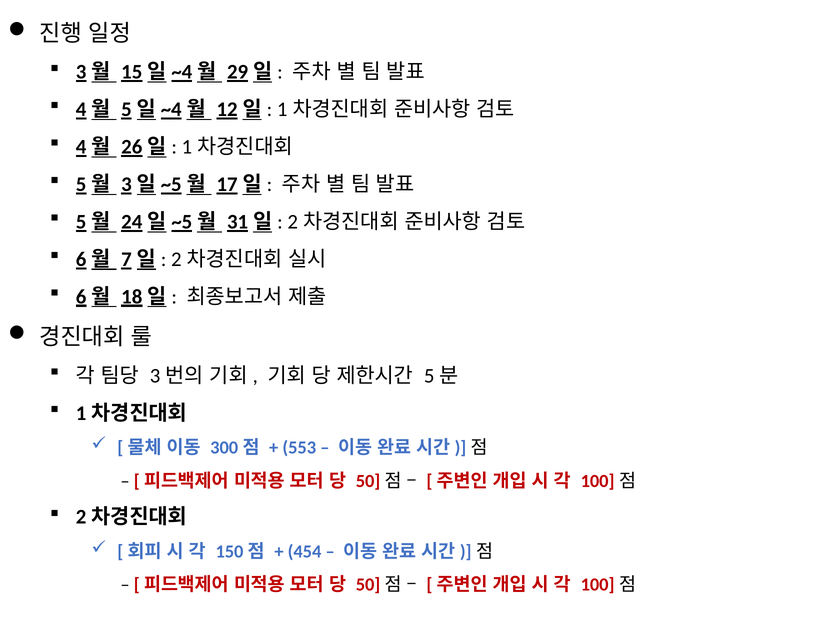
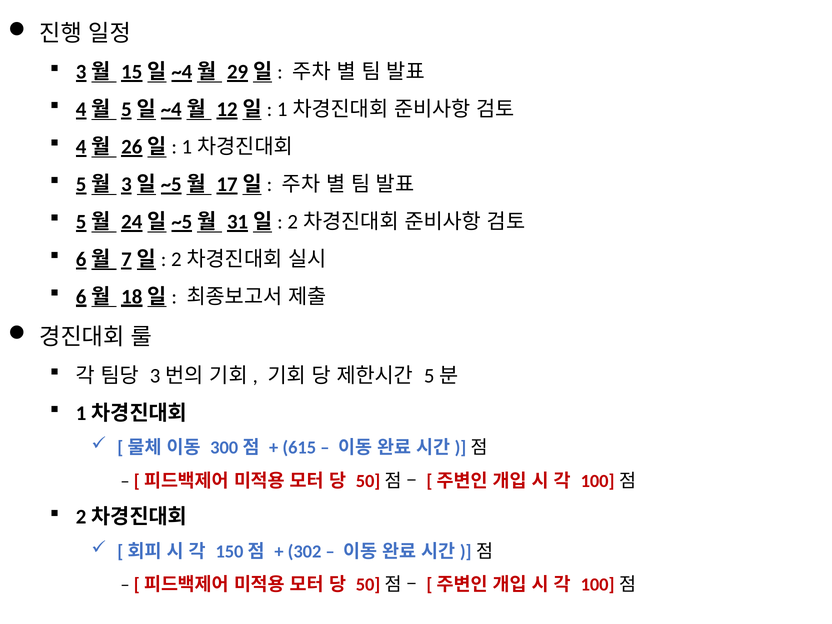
553: 553 -> 615
454: 454 -> 302
